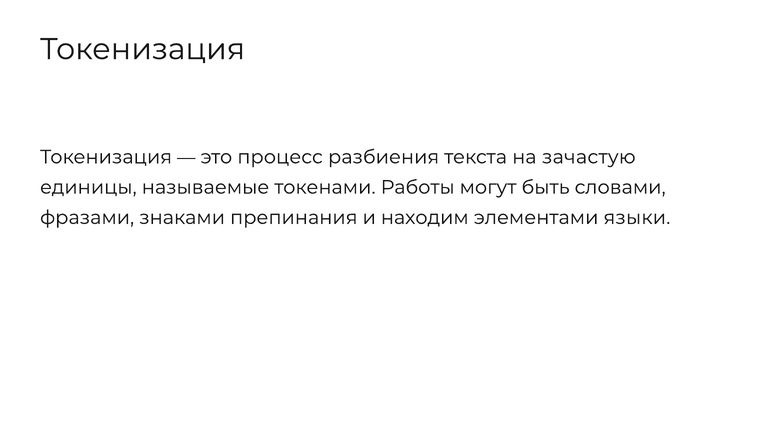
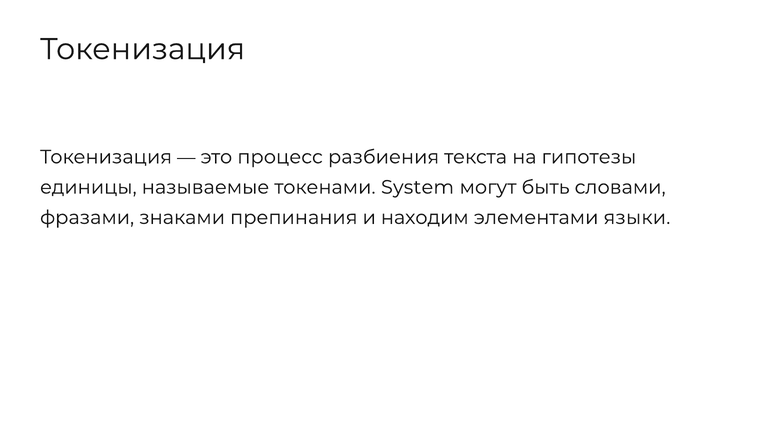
зачастую: зачастую -> гипотезы
Работы: Работы -> System
